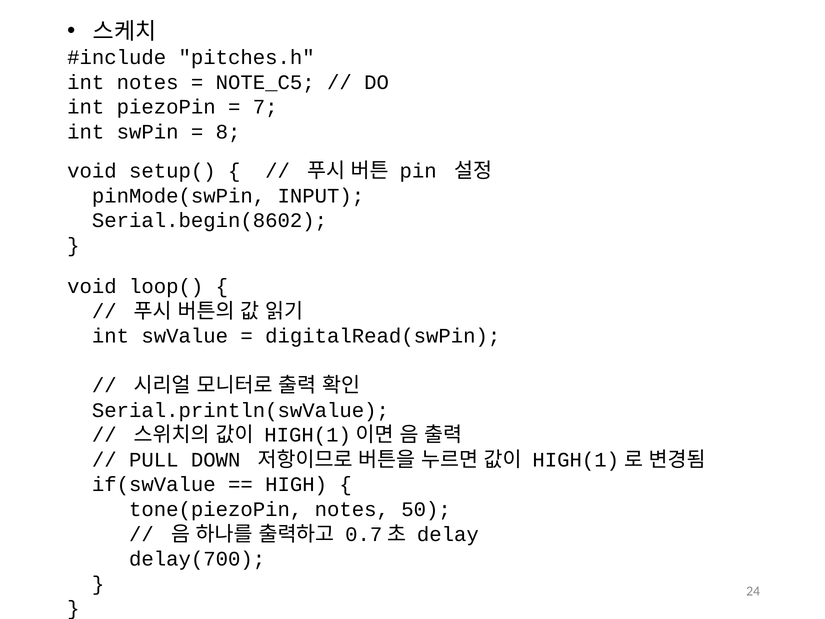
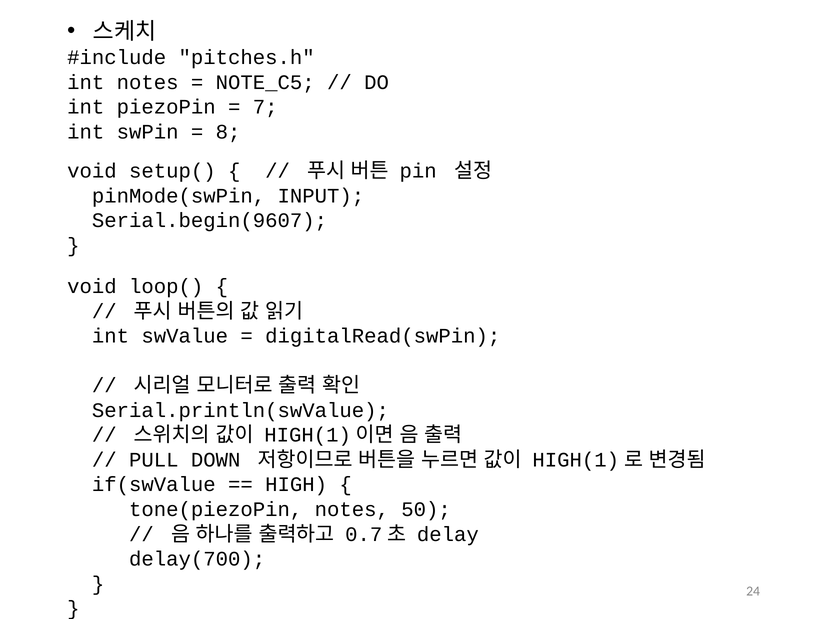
Serial.begin(8602: Serial.begin(8602 -> Serial.begin(9607
